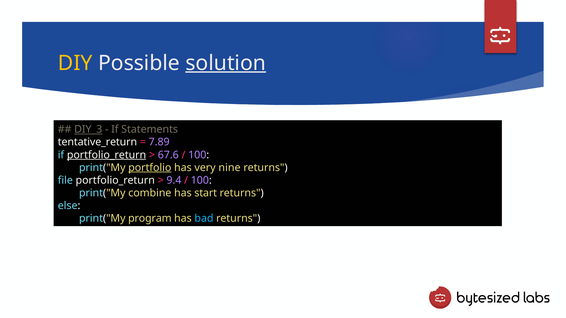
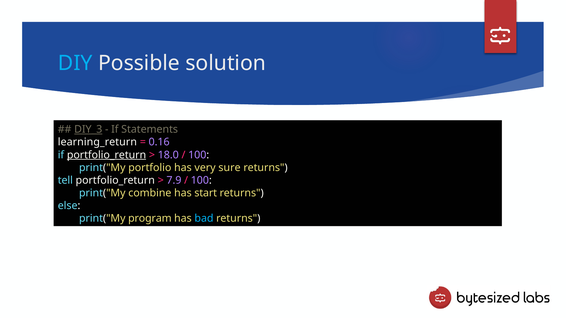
DIY colour: yellow -> light blue
solution underline: present -> none
tentative_return: tentative_return -> learning_return
7.89: 7.89 -> 0.16
67.6: 67.6 -> 18.0
portfolio underline: present -> none
nine: nine -> sure
file: file -> tell
9.4: 9.4 -> 7.9
